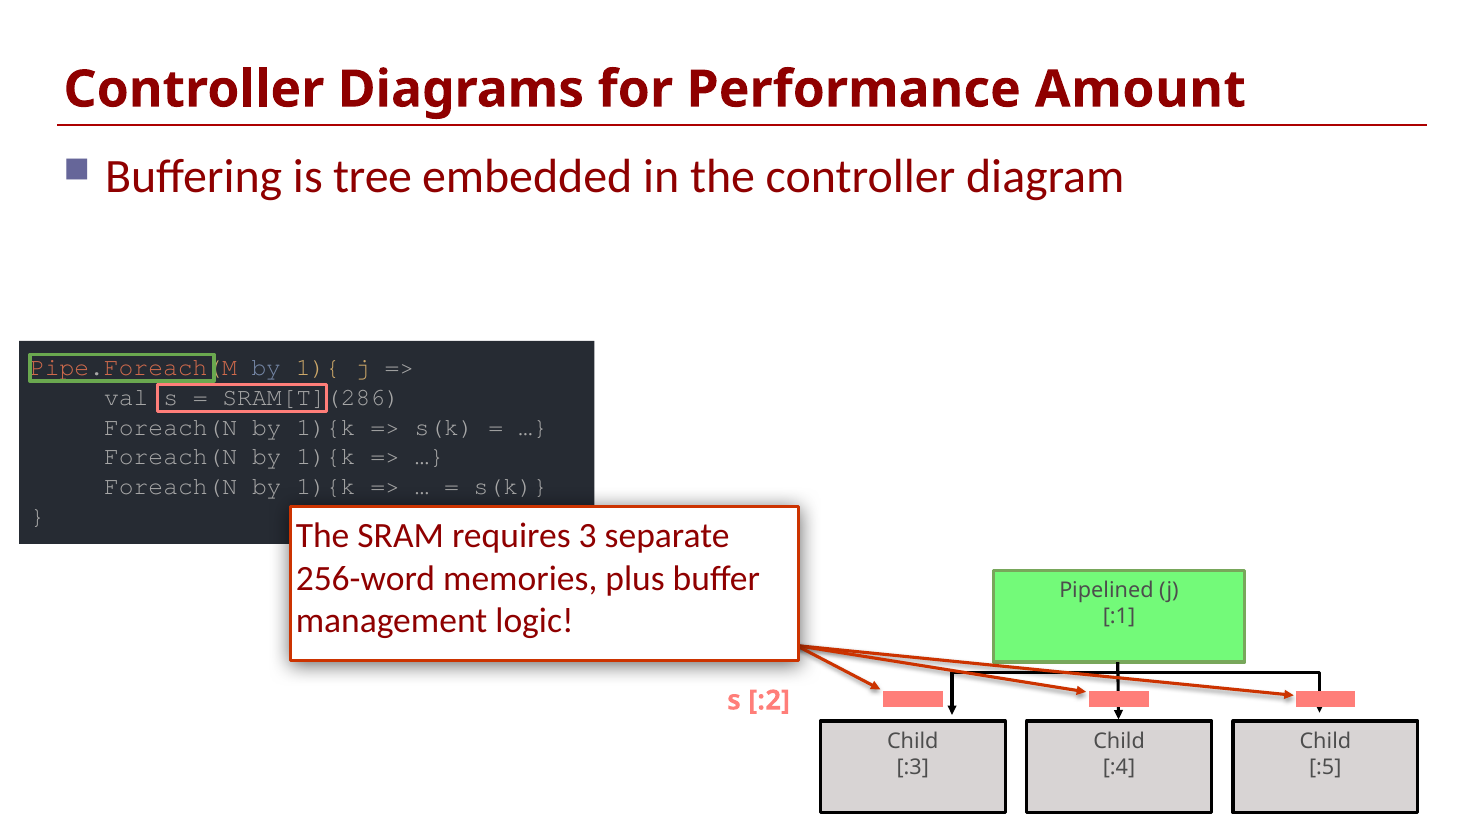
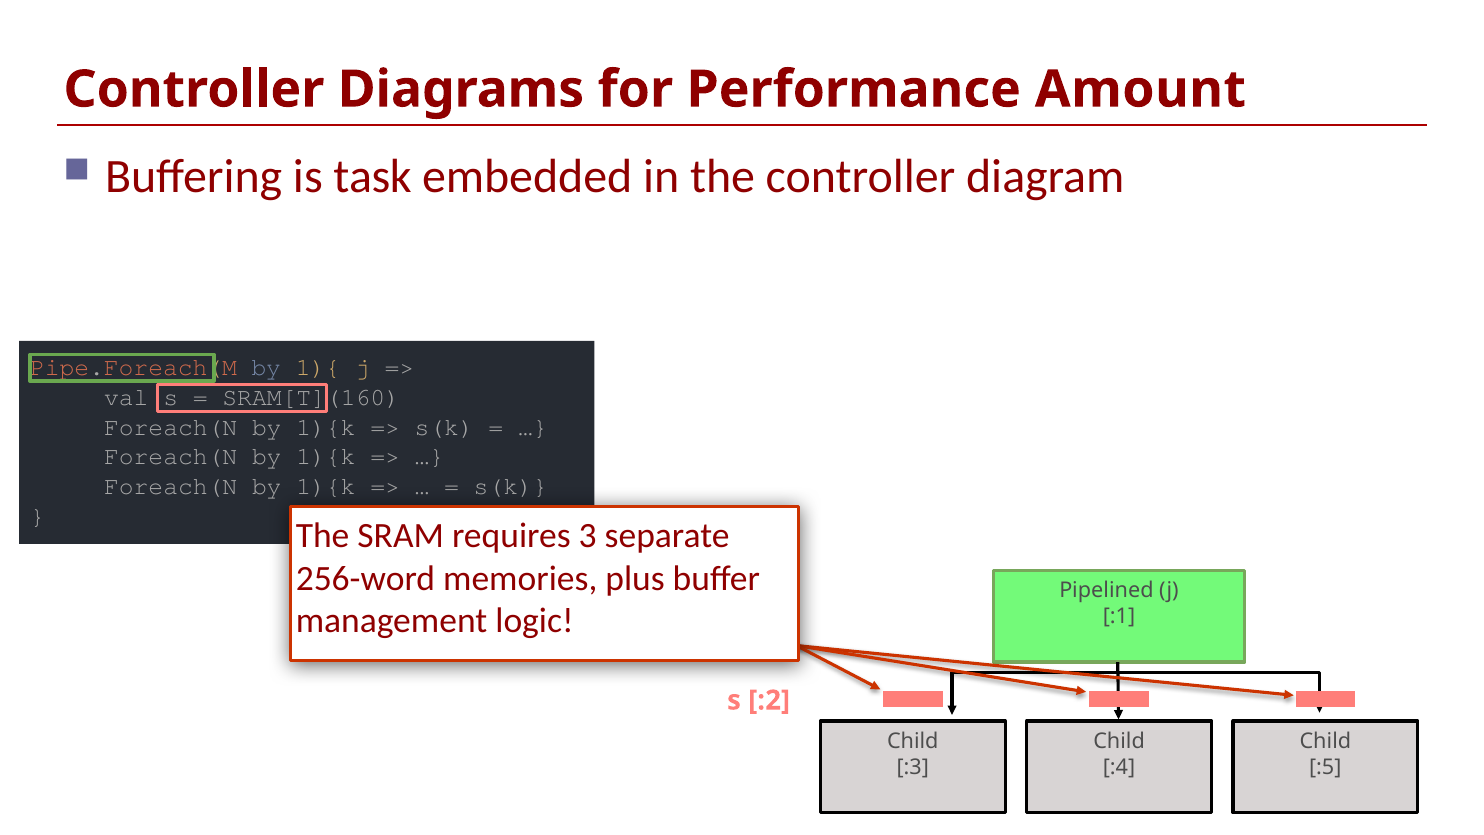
tree: tree -> task
SRAM[T](286: SRAM[T](286 -> SRAM[T](160
